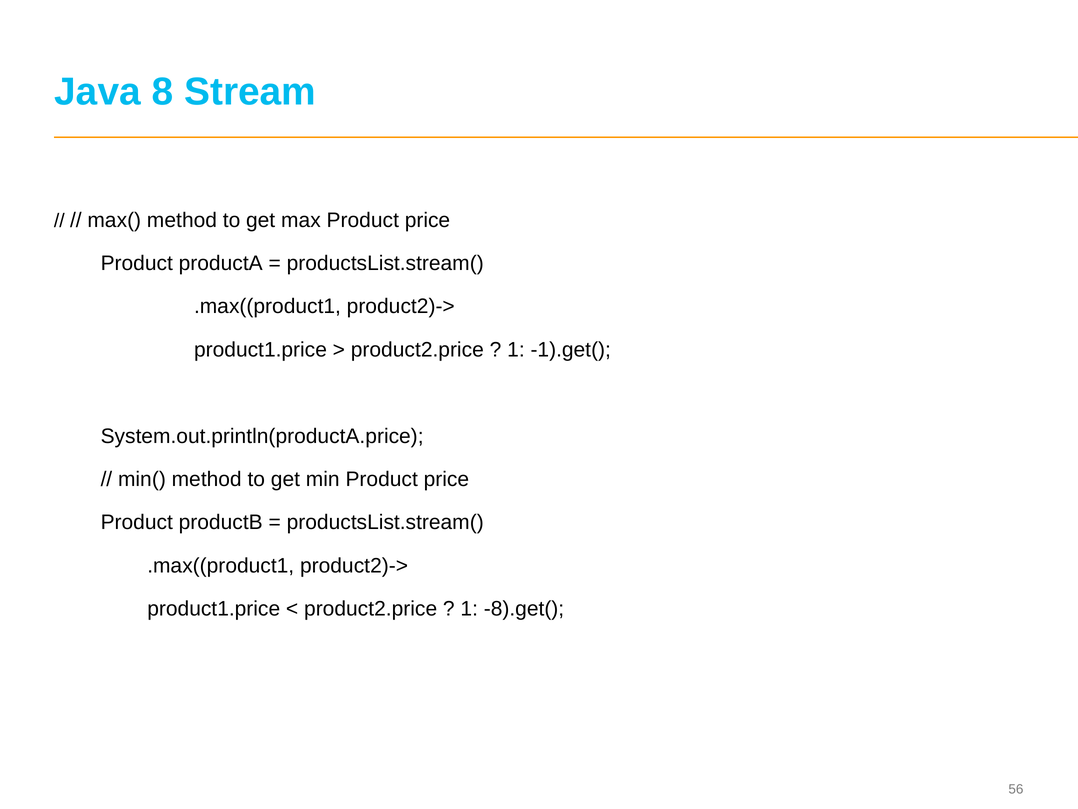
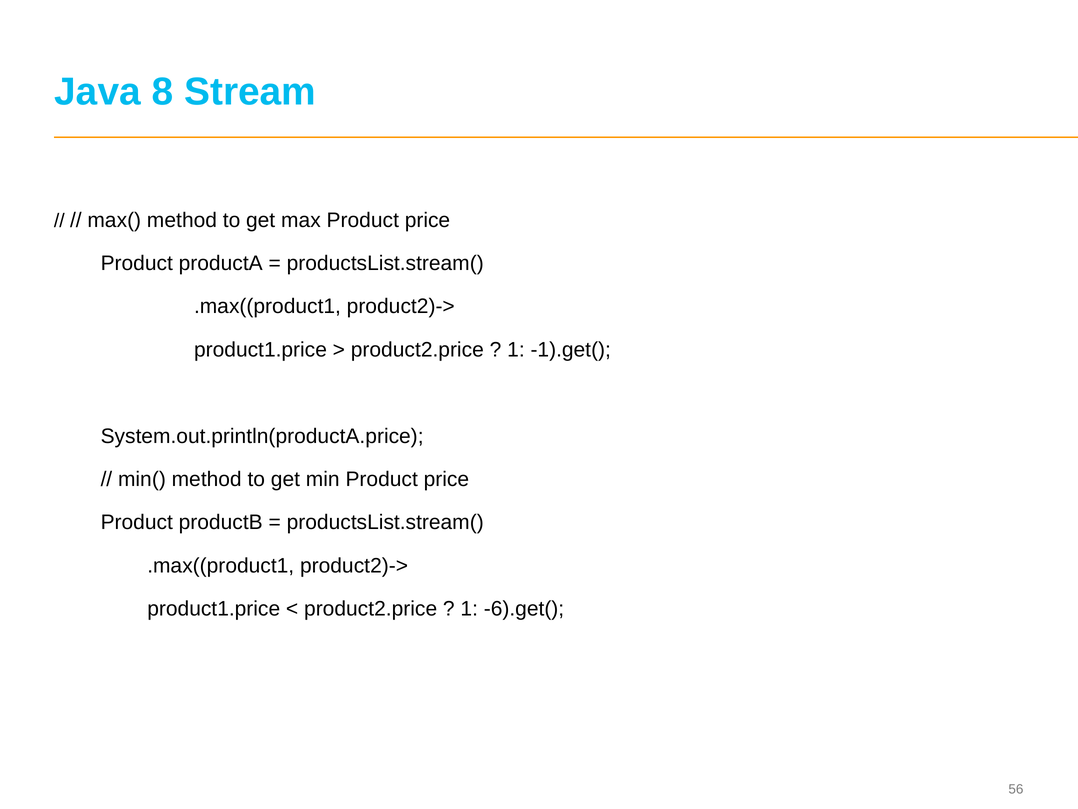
-8).get(: -8).get( -> -6).get(
